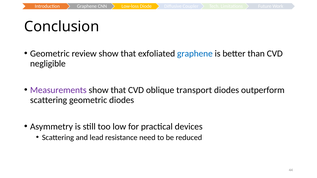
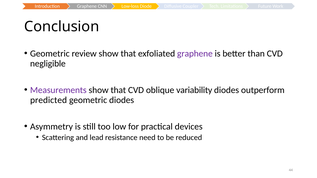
graphene at (195, 54) colour: blue -> purple
transport: transport -> variability
scattering at (49, 100): scattering -> predicted
